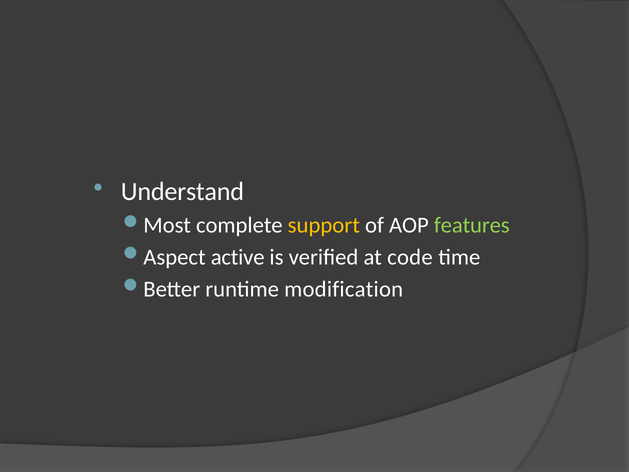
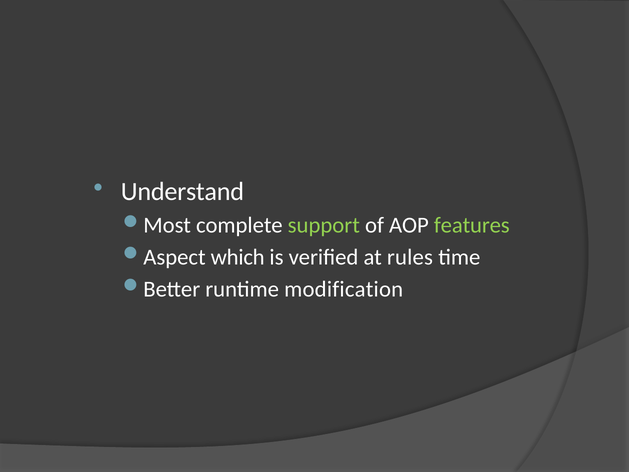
support colour: yellow -> light green
active: active -> which
code: code -> rules
